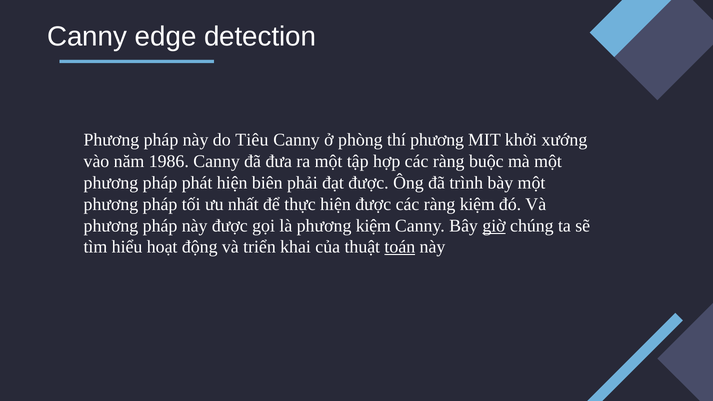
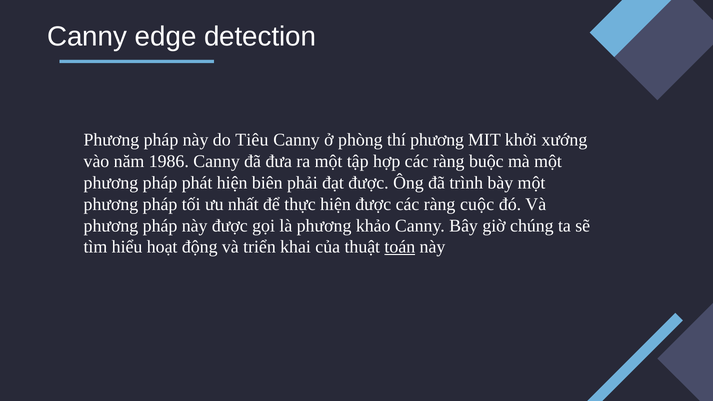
ràng kiệm: kiệm -> cuộc
phương kiệm: kiệm -> khảo
giờ underline: present -> none
